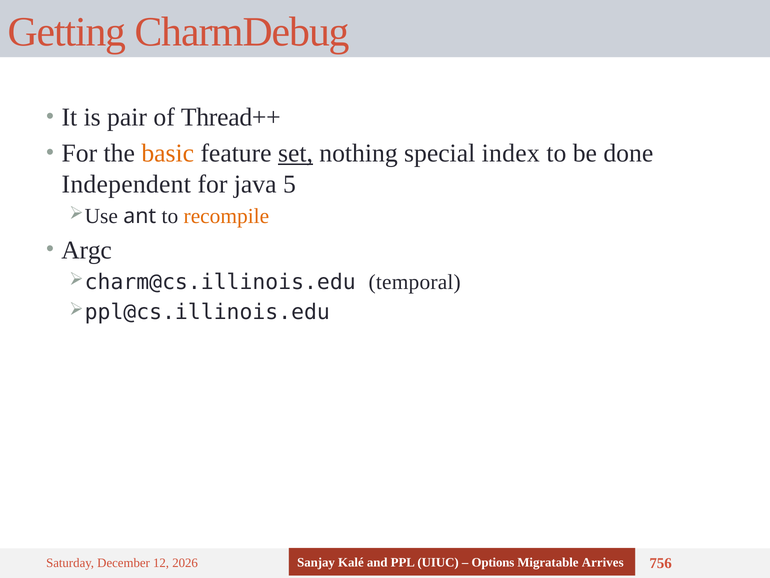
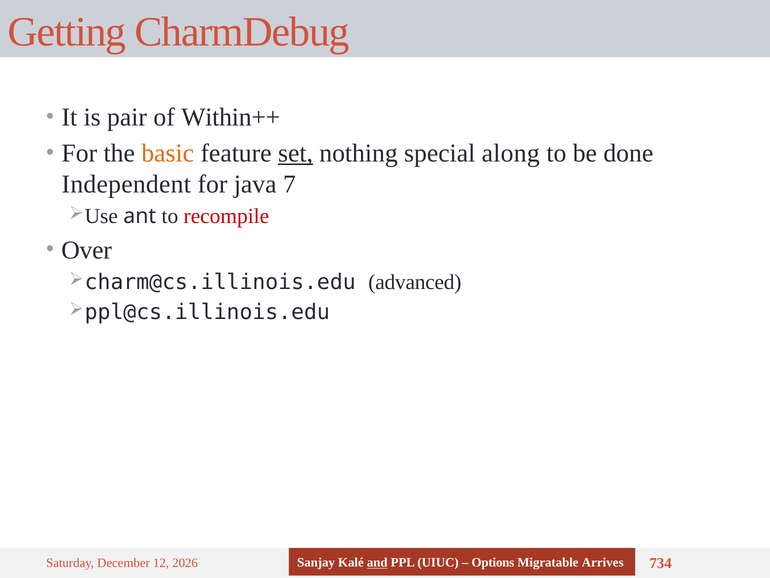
Thread++: Thread++ -> Within++
index: index -> along
5: 5 -> 7
recompile colour: orange -> red
Argc: Argc -> Over
temporal: temporal -> advanced
and underline: none -> present
756: 756 -> 734
